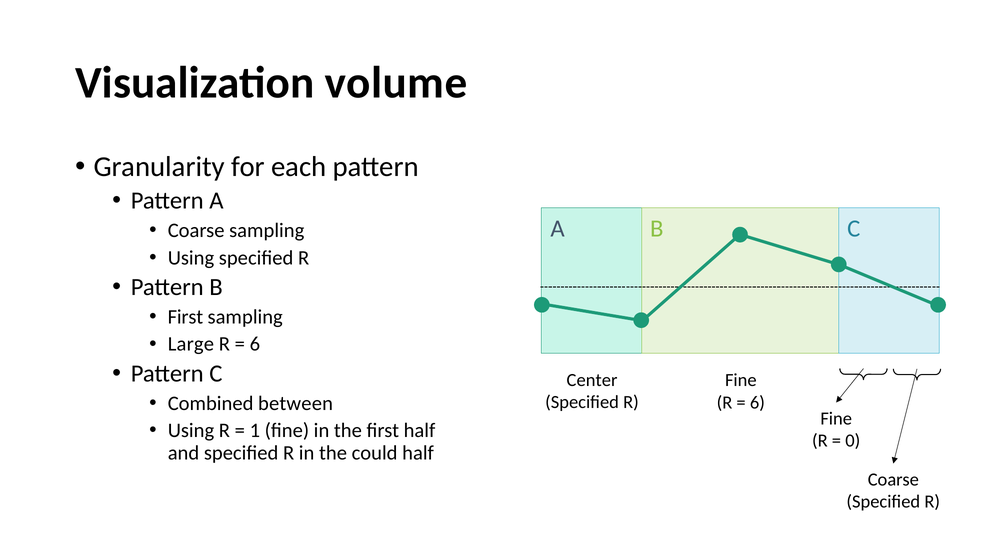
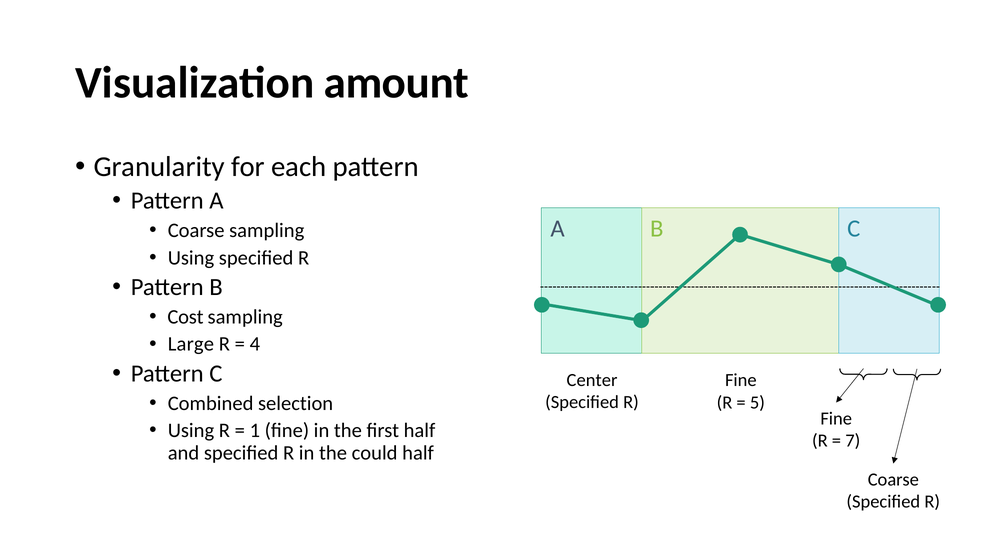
volume: volume -> amount
First at (185, 317): First -> Cost
6 at (255, 344): 6 -> 4
between: between -> selection
6 at (757, 403): 6 -> 5
0: 0 -> 7
